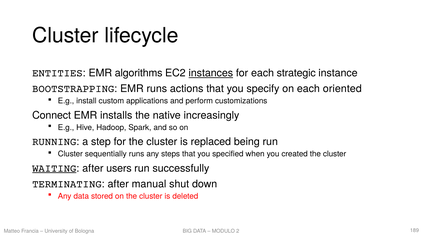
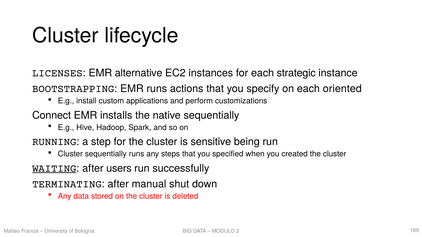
ENTITIES: ENTITIES -> LICENSES
algorithms: algorithms -> alternative
instances underline: present -> none
native increasingly: increasingly -> sequentially
replaced: replaced -> sensitive
